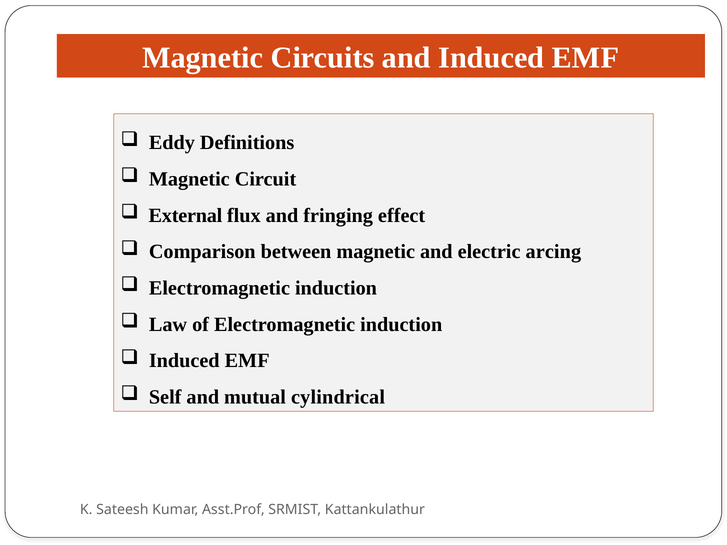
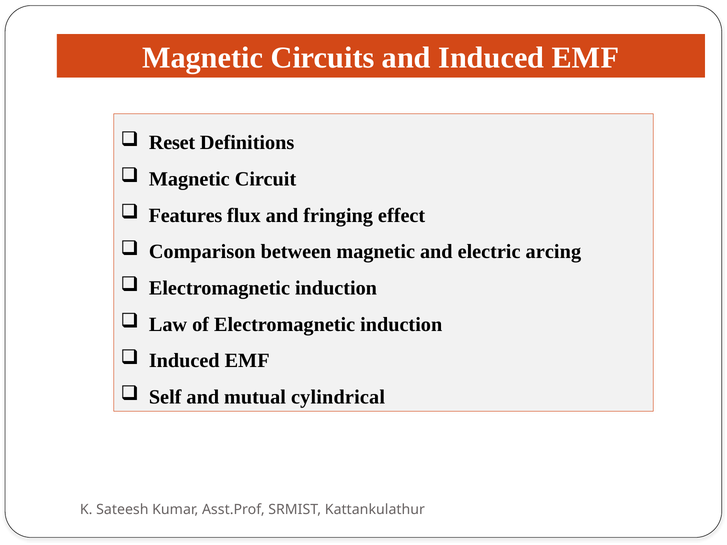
Eddy: Eddy -> Reset
External: External -> Features
